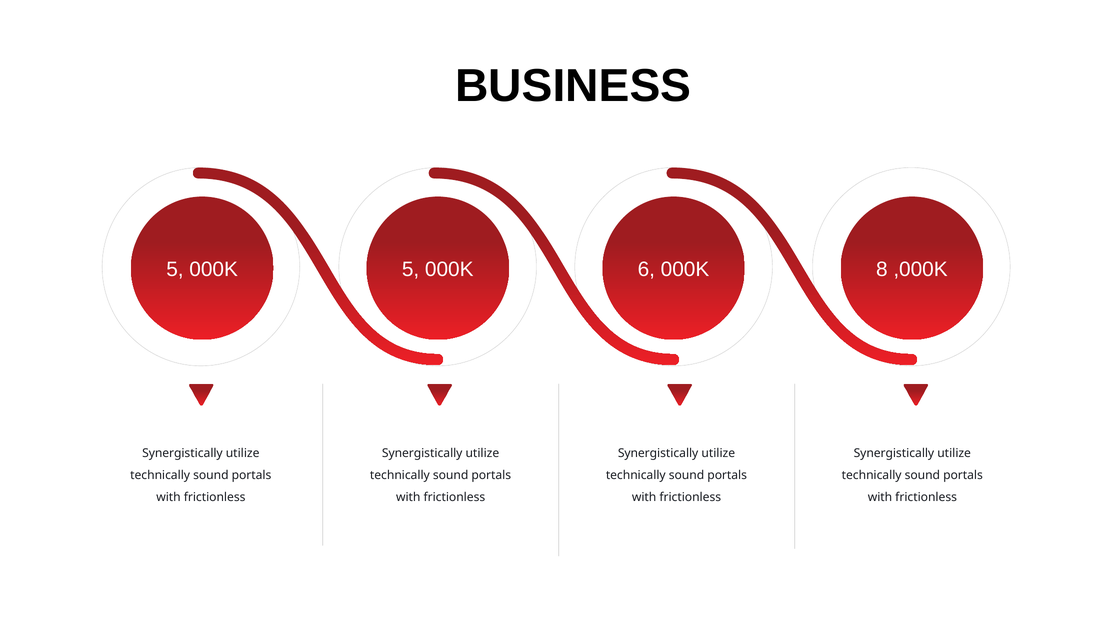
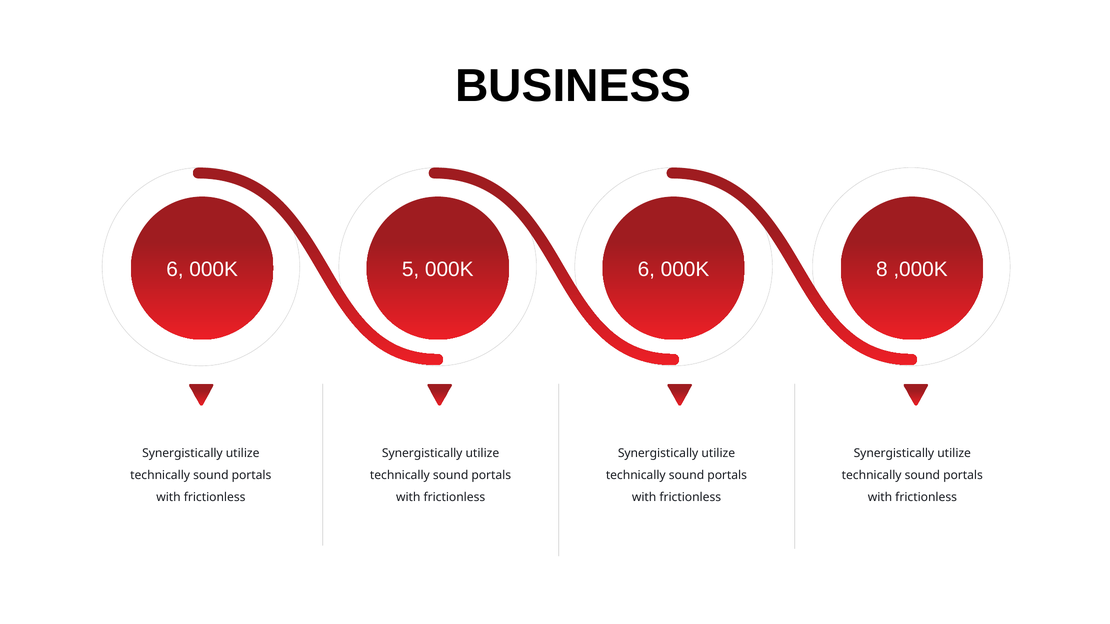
5 at (175, 270): 5 -> 6
